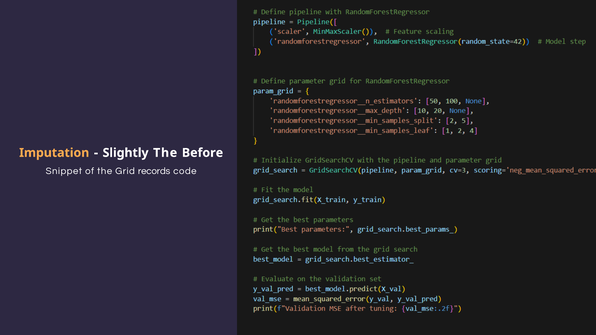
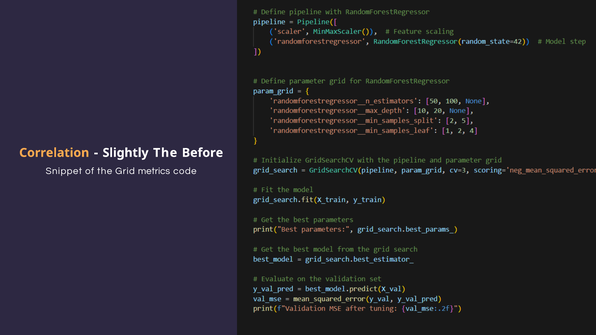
Imputation: Imputation -> Correlation
records: records -> metrics
